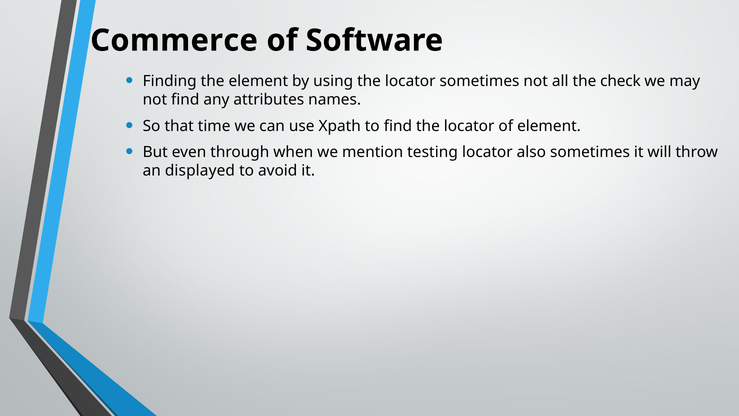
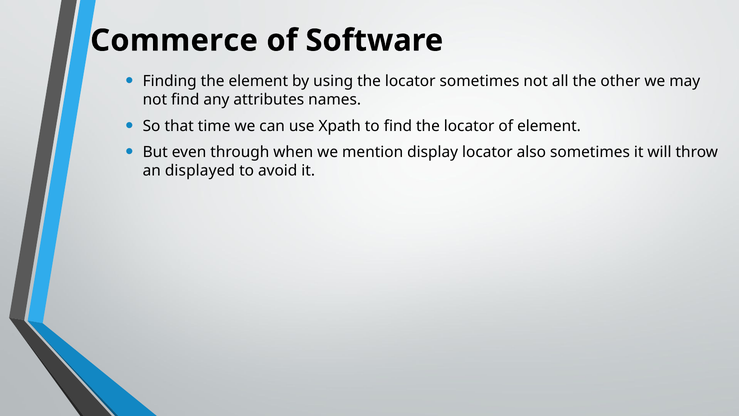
check: check -> other
testing: testing -> display
